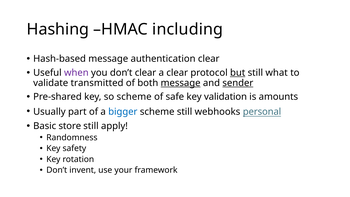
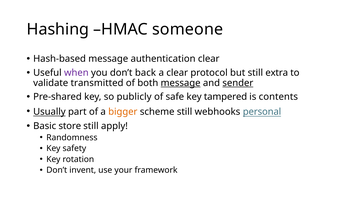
including: including -> someone
don’t clear: clear -> back
but underline: present -> none
what: what -> extra
so scheme: scheme -> publicly
validation: validation -> tampered
amounts: amounts -> contents
Usually underline: none -> present
bigger colour: blue -> orange
